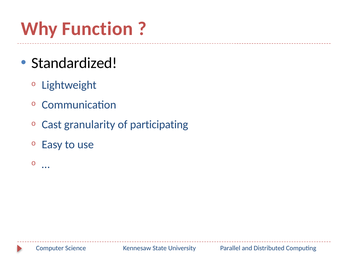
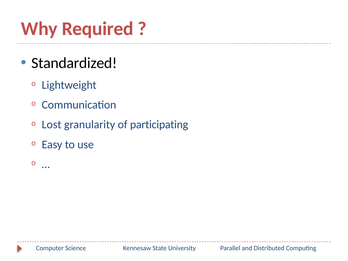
Function: Function -> Required
Cast: Cast -> Lost
